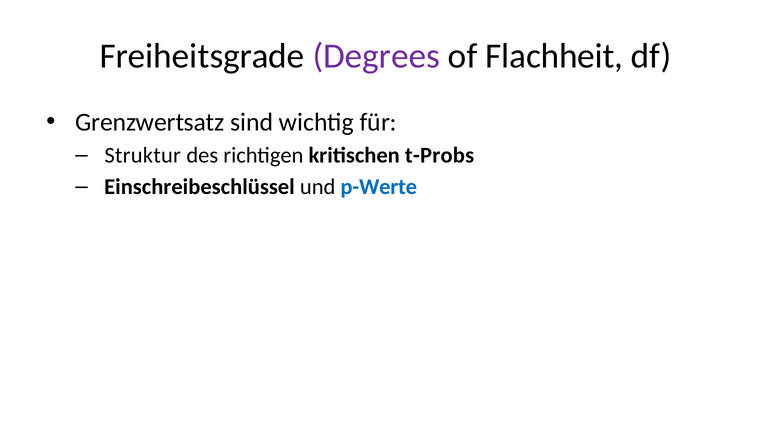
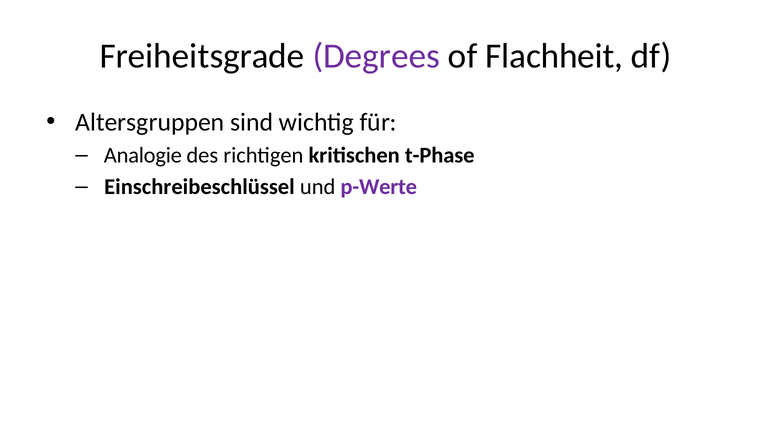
Grenzwertsatz: Grenzwertsatz -> Altersgruppen
Struktur: Struktur -> Analogie
t-Probs: t-Probs -> t-Phase
p-Werte colour: blue -> purple
